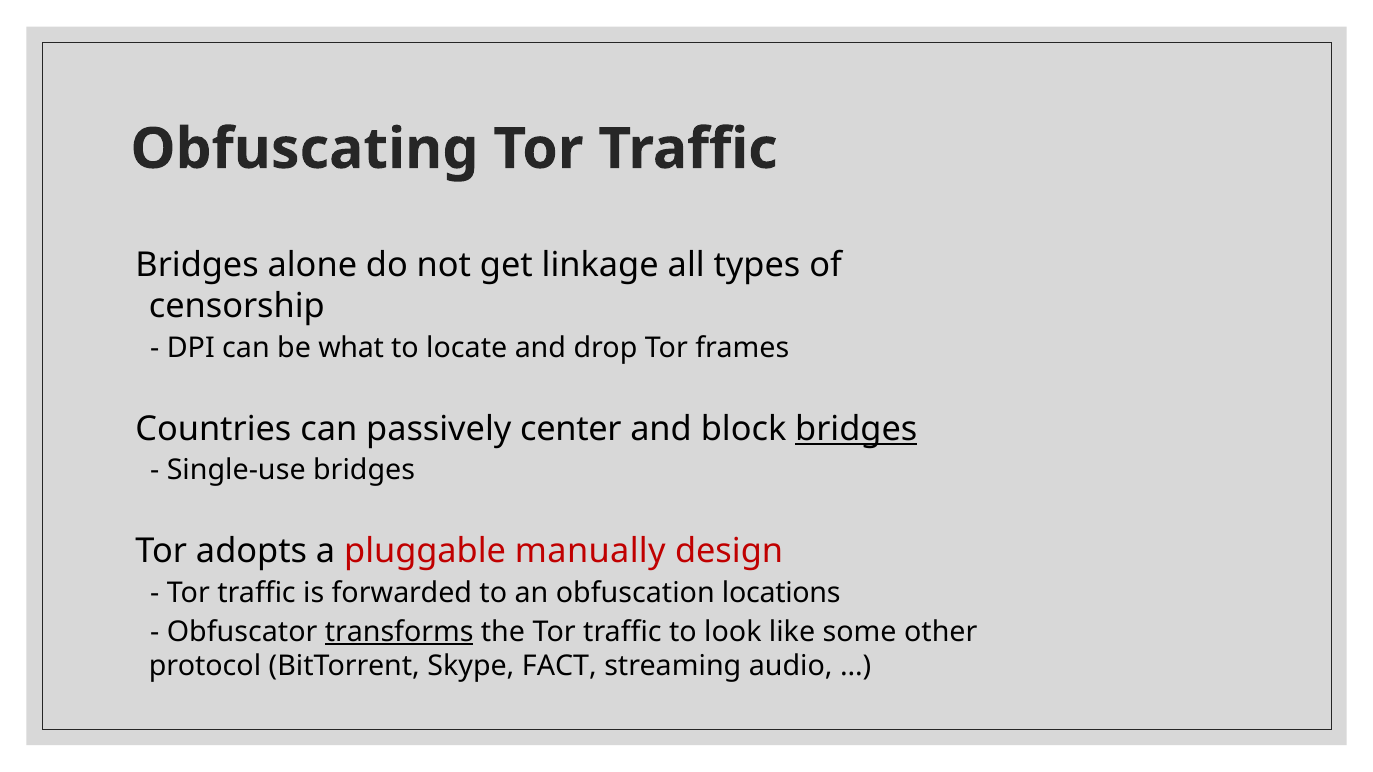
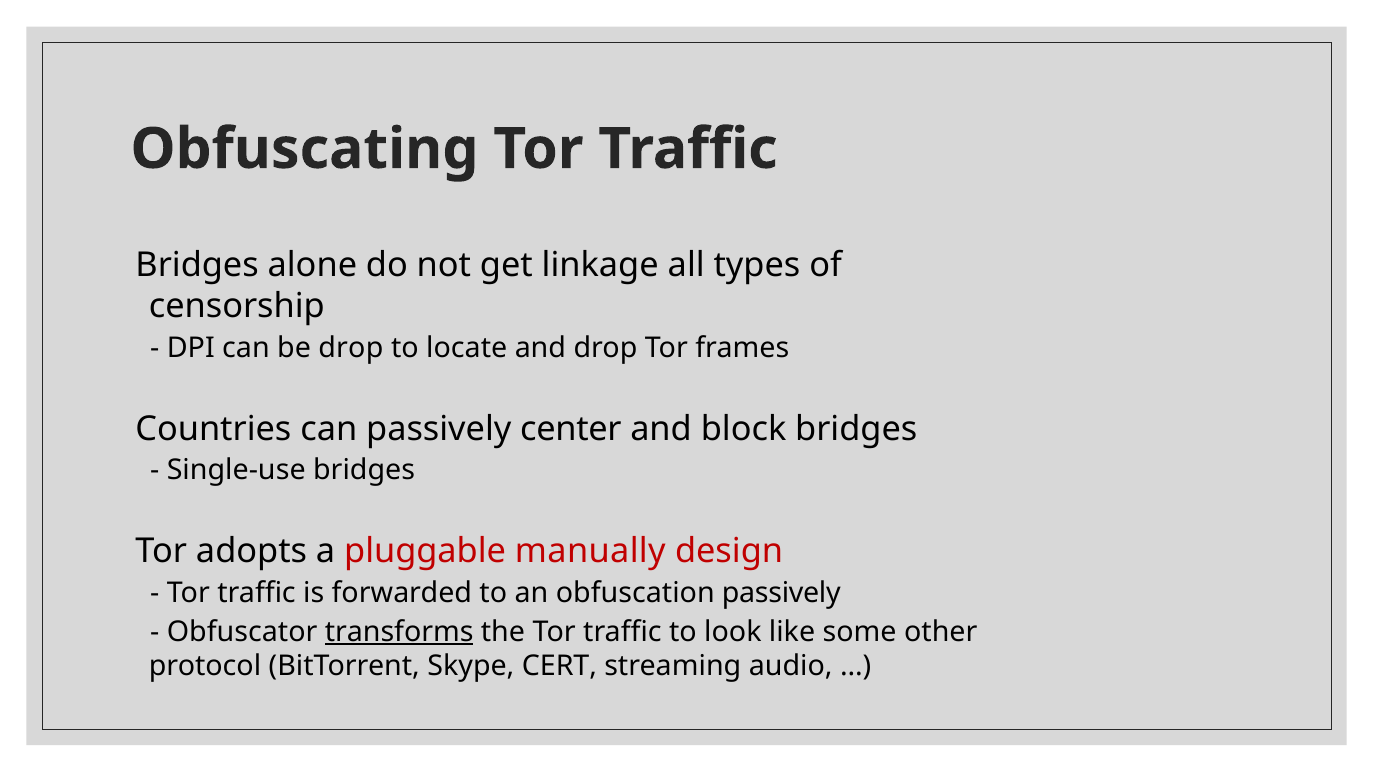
be what: what -> drop
bridges at (856, 429) underline: present -> none
obfuscation locations: locations -> passively
FACT: FACT -> CERT
